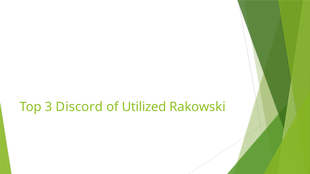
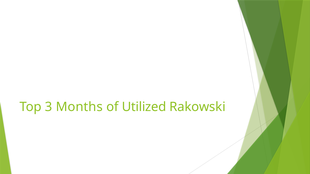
Discord: Discord -> Months
